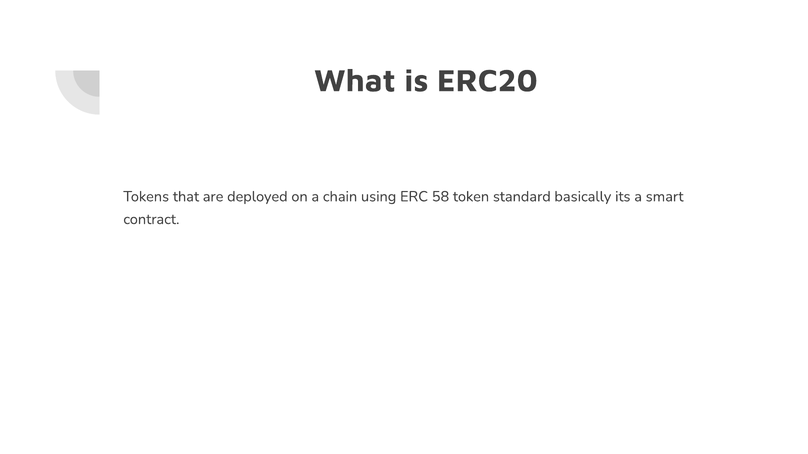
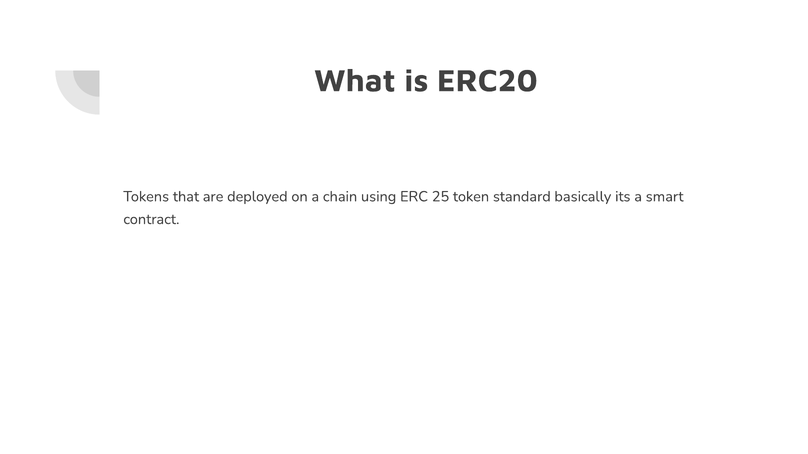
58: 58 -> 25
